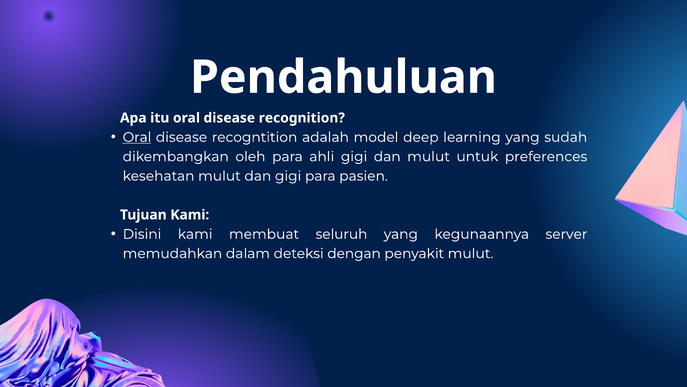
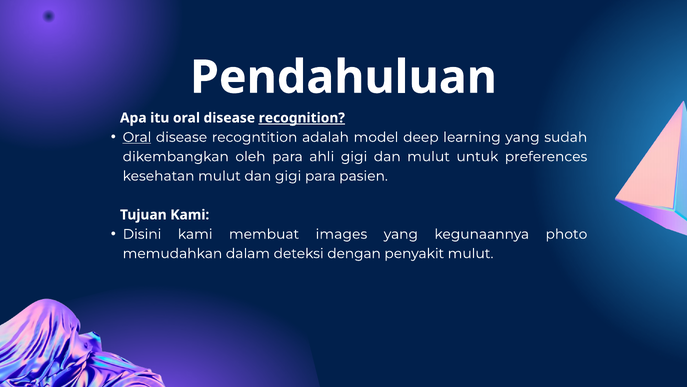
recognition underline: none -> present
seluruh: seluruh -> images
server: server -> photo
